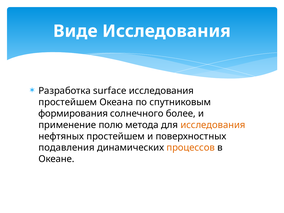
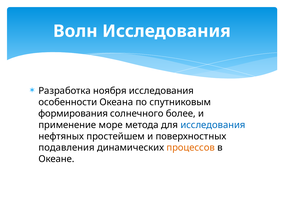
Виде: Виде -> Волн
surface: surface -> ноября
простейшем at (68, 102): простейшем -> особенности
полю: полю -> море
исследования at (213, 125) colour: orange -> blue
